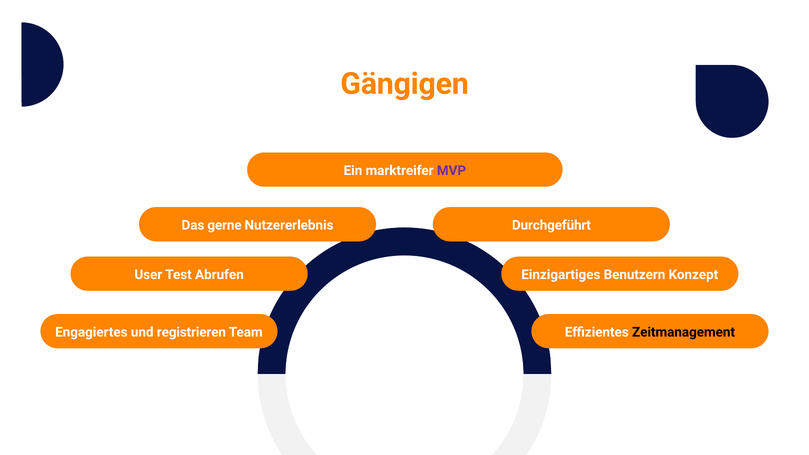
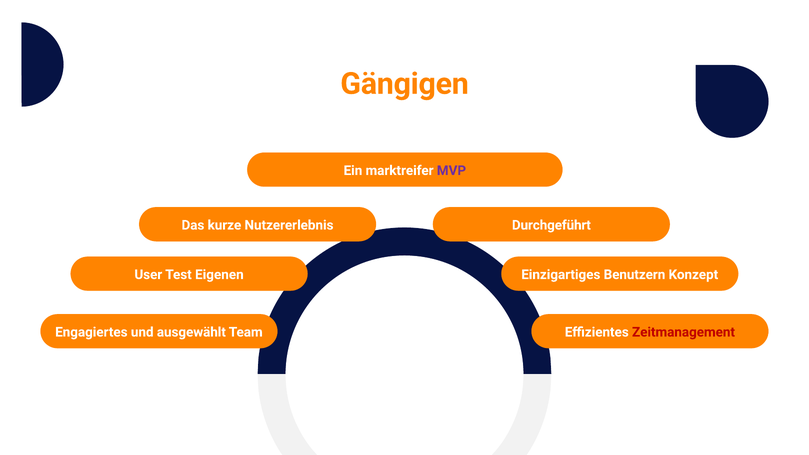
gerne: gerne -> kurze
Abrufen: Abrufen -> Eigenen
registrieren: registrieren -> ausgewählt
Zeitmanagement colour: black -> red
